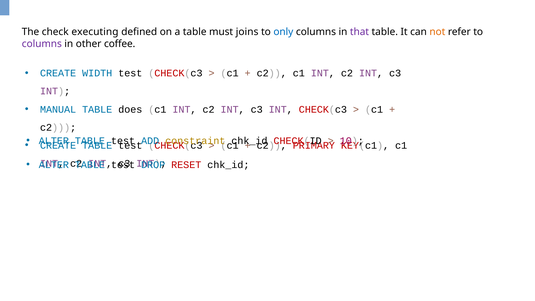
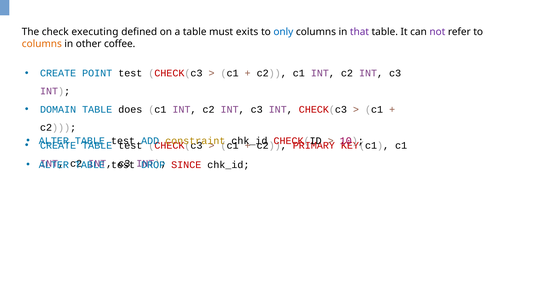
joins: joins -> exits
not colour: orange -> purple
columns at (42, 44) colour: purple -> orange
WIDTH: WIDTH -> POINT
MANUAL: MANUAL -> DOMAIN
RESET: RESET -> SINCE
